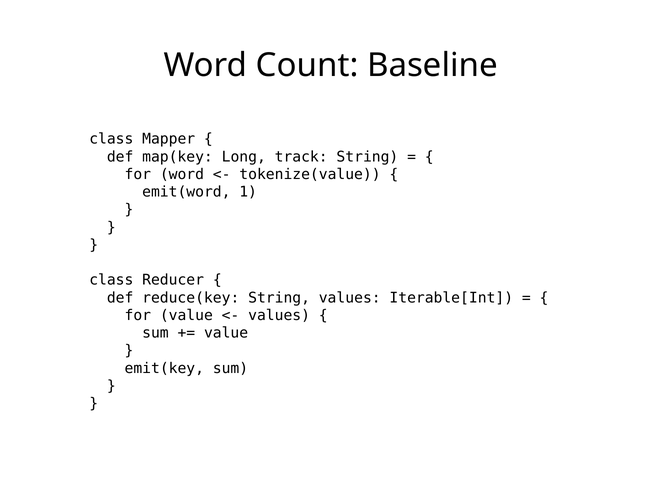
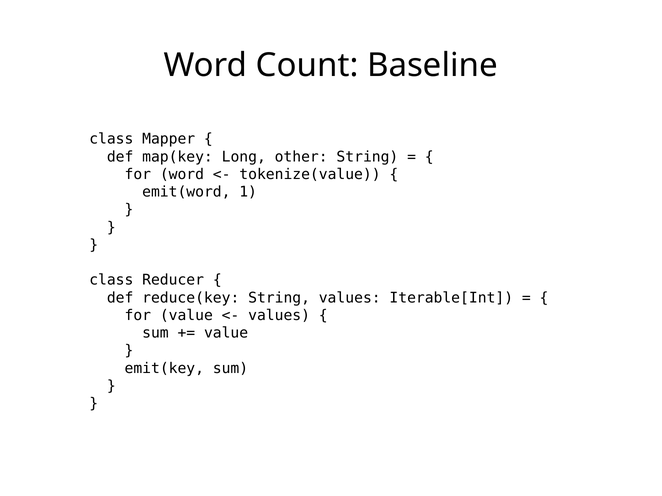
track: track -> other
